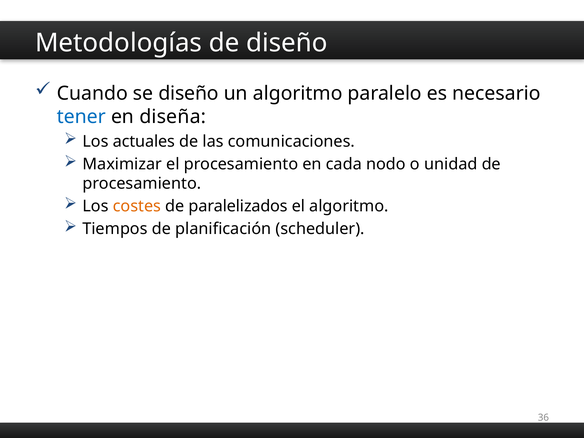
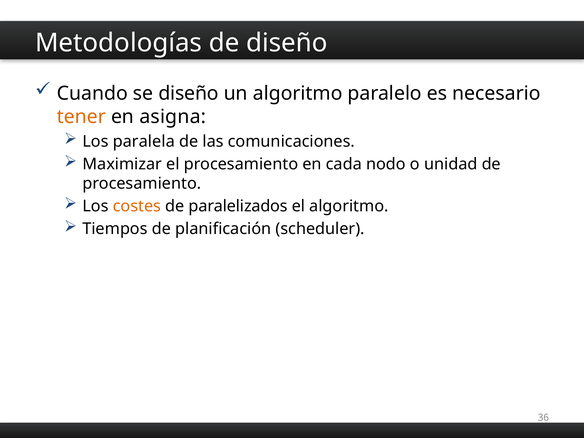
tener colour: blue -> orange
diseña: diseña -> asigna
actuales: actuales -> paralela
